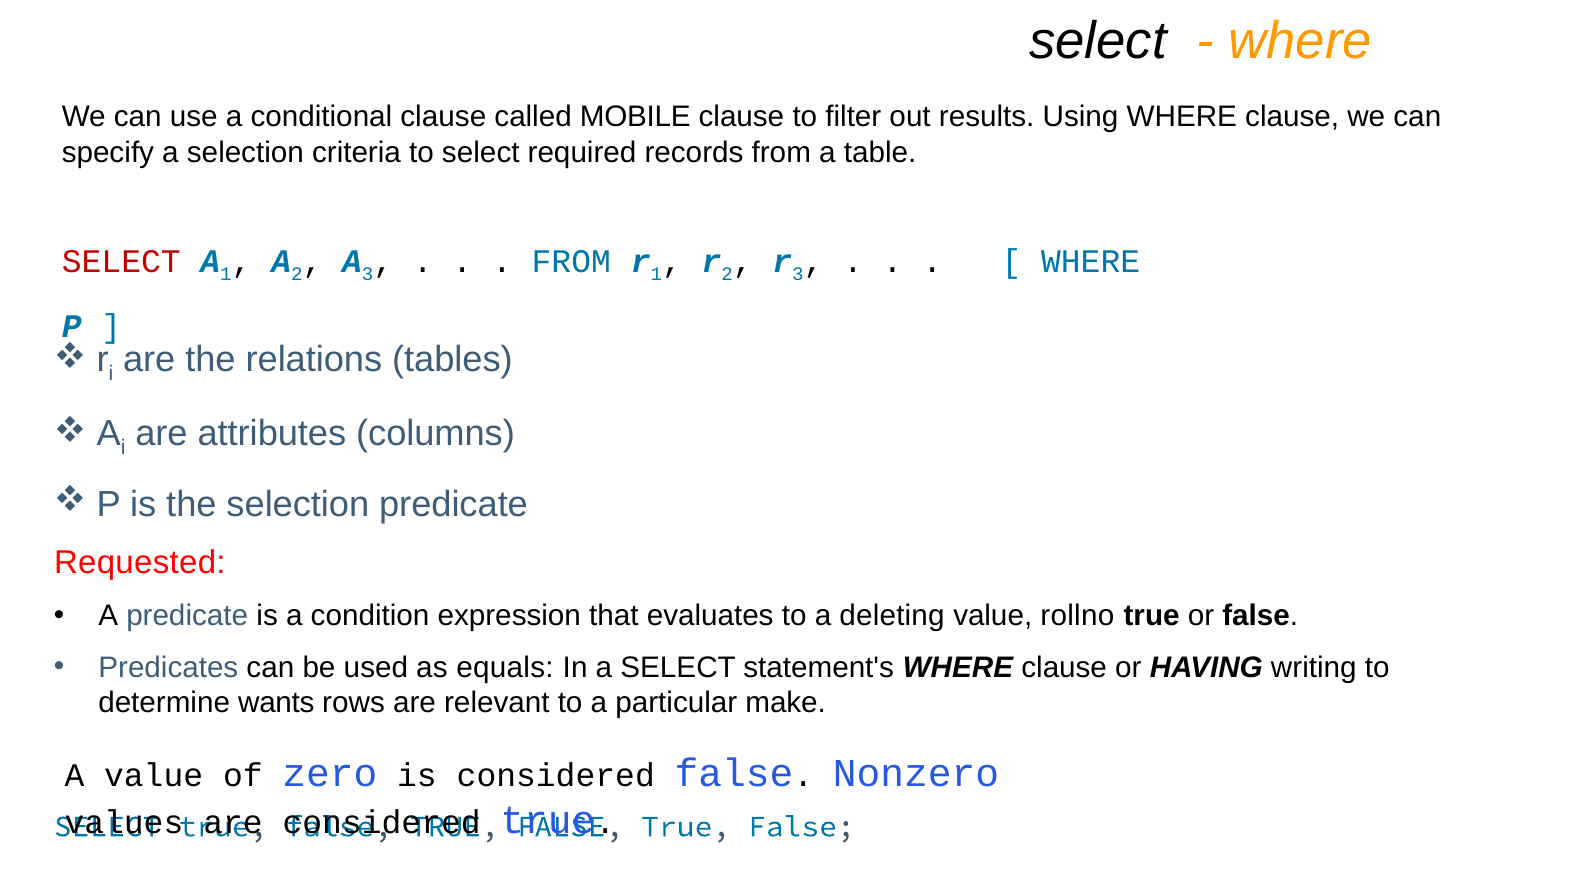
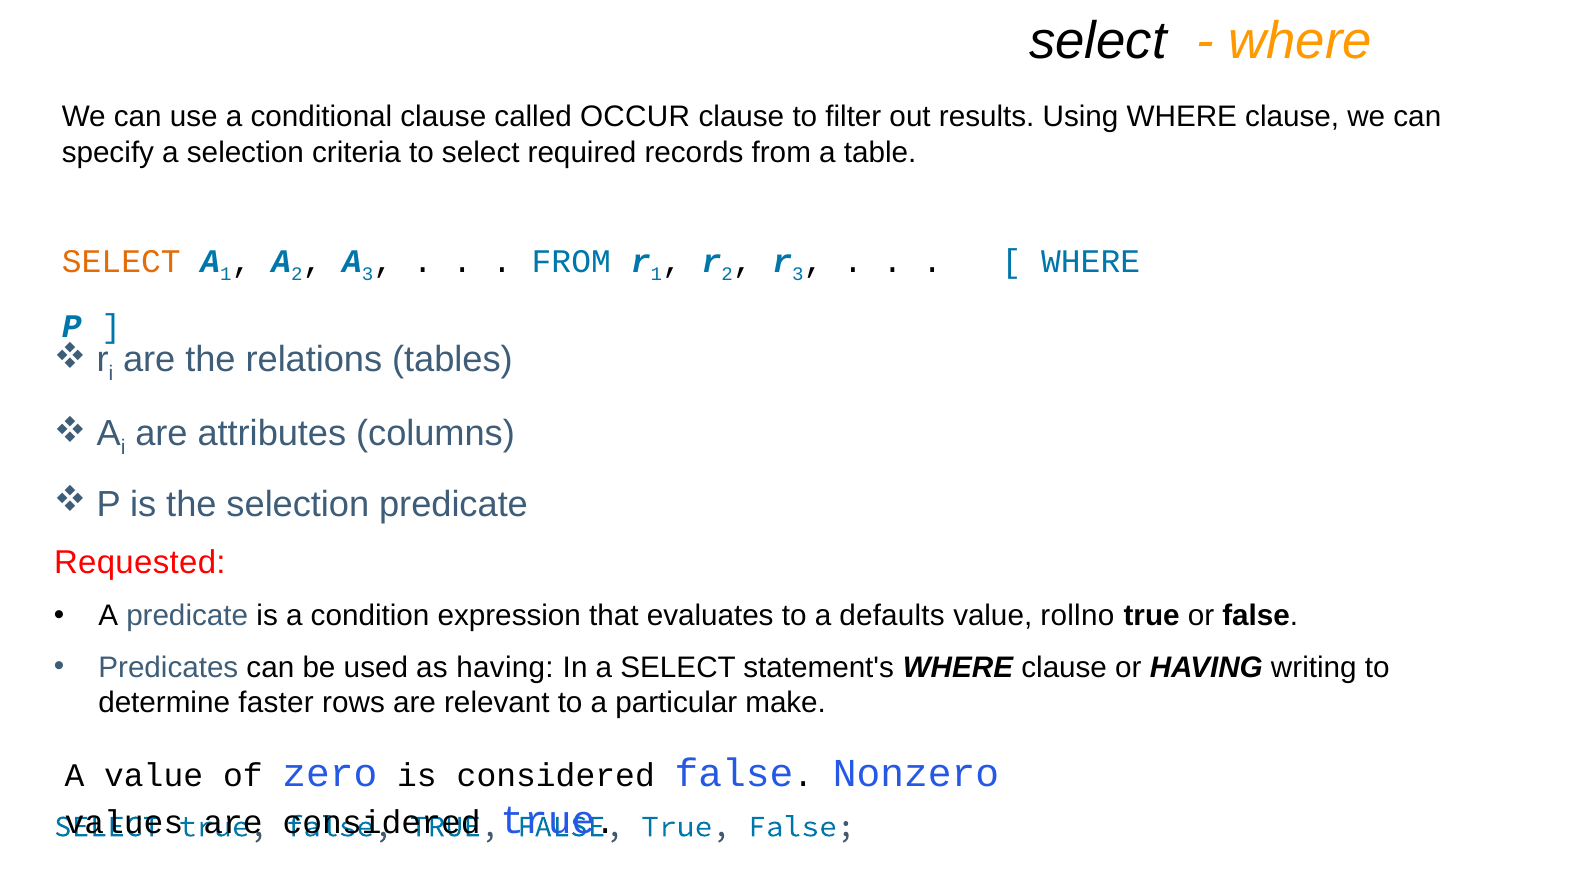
MOBILE: MOBILE -> OCCUR
SELECT at (121, 261) colour: red -> orange
deleting: deleting -> defaults
as equals: equals -> having
wants: wants -> faster
